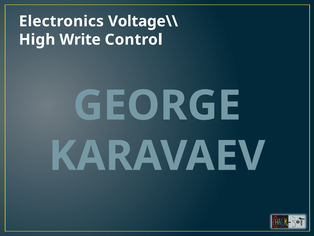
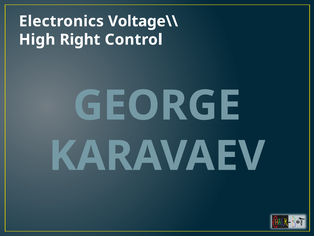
Write: Write -> Right
